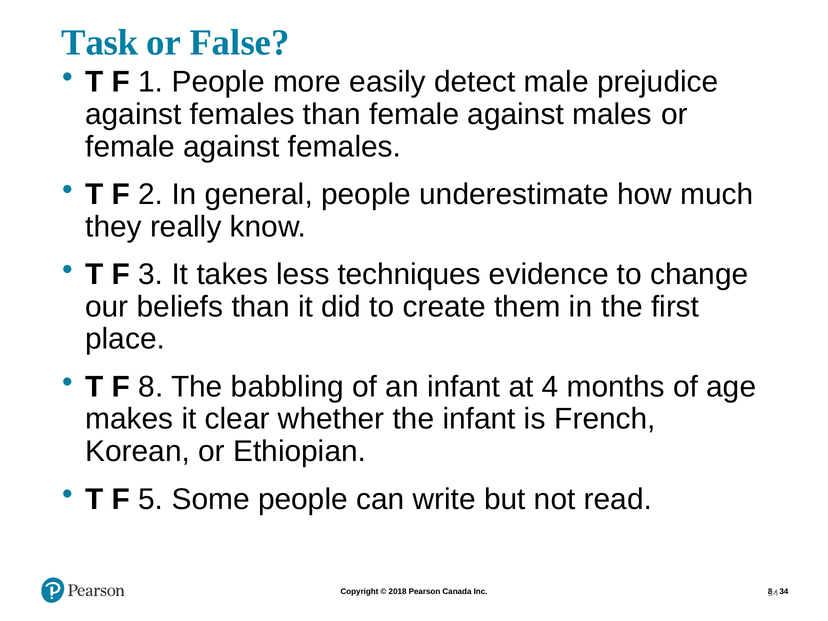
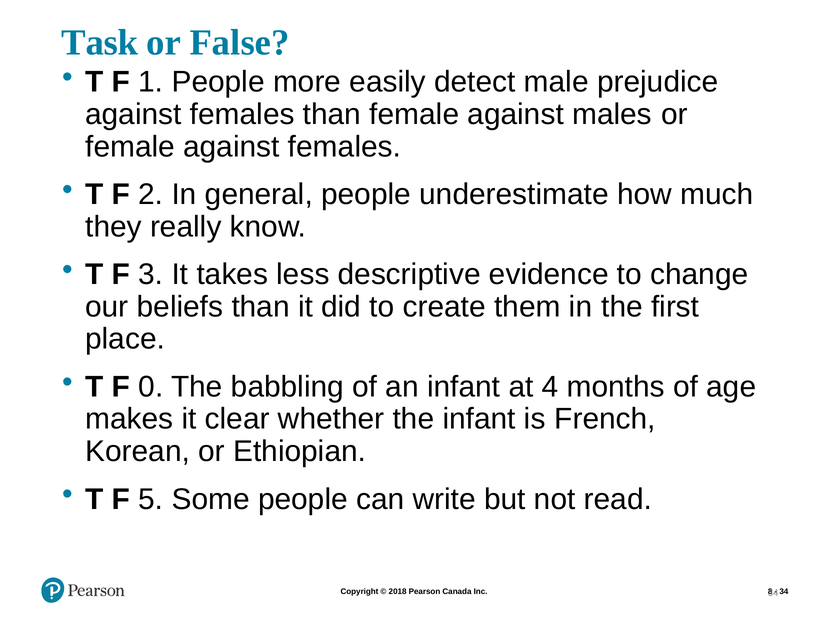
techniques: techniques -> descriptive
F 8: 8 -> 0
